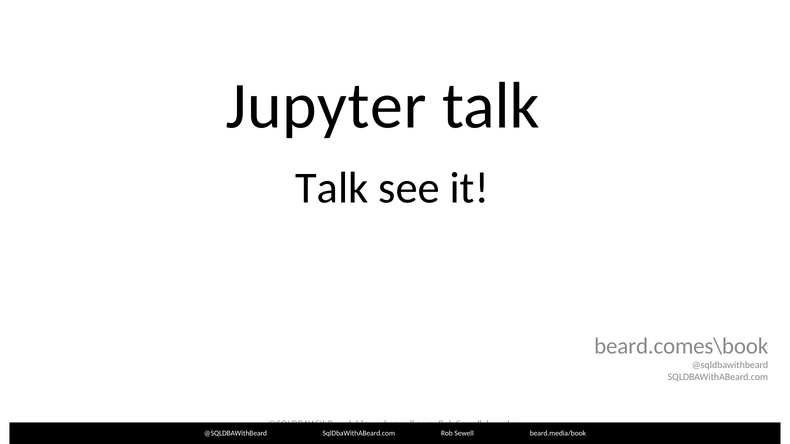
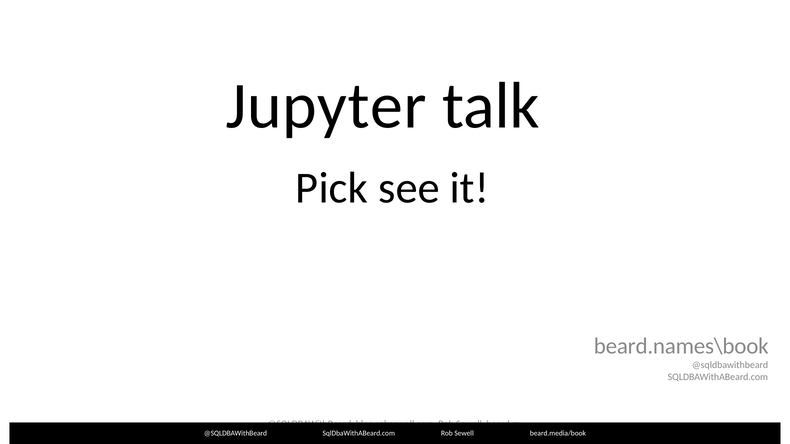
Talk at (332, 188): Talk -> Pick
beard.comes\book: beard.comes\book -> beard.names\book
